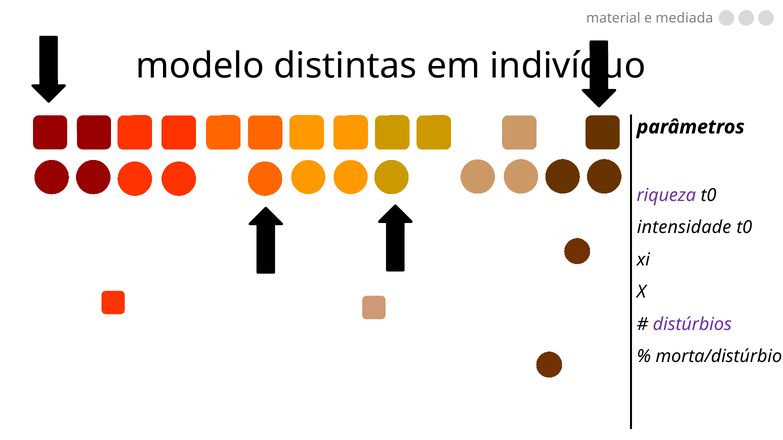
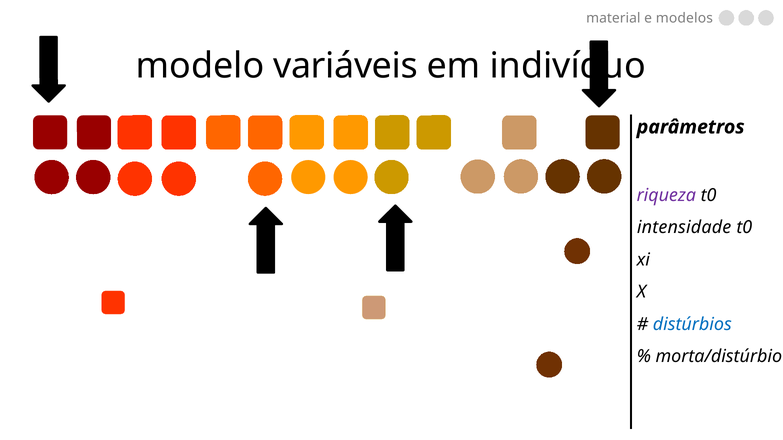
mediada: mediada -> modelos
distintas: distintas -> variáveis
distúrbios colour: purple -> blue
